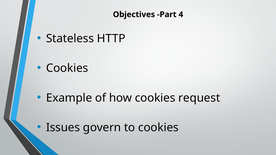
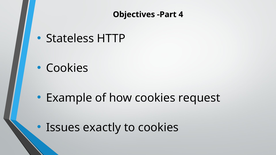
govern: govern -> exactly
